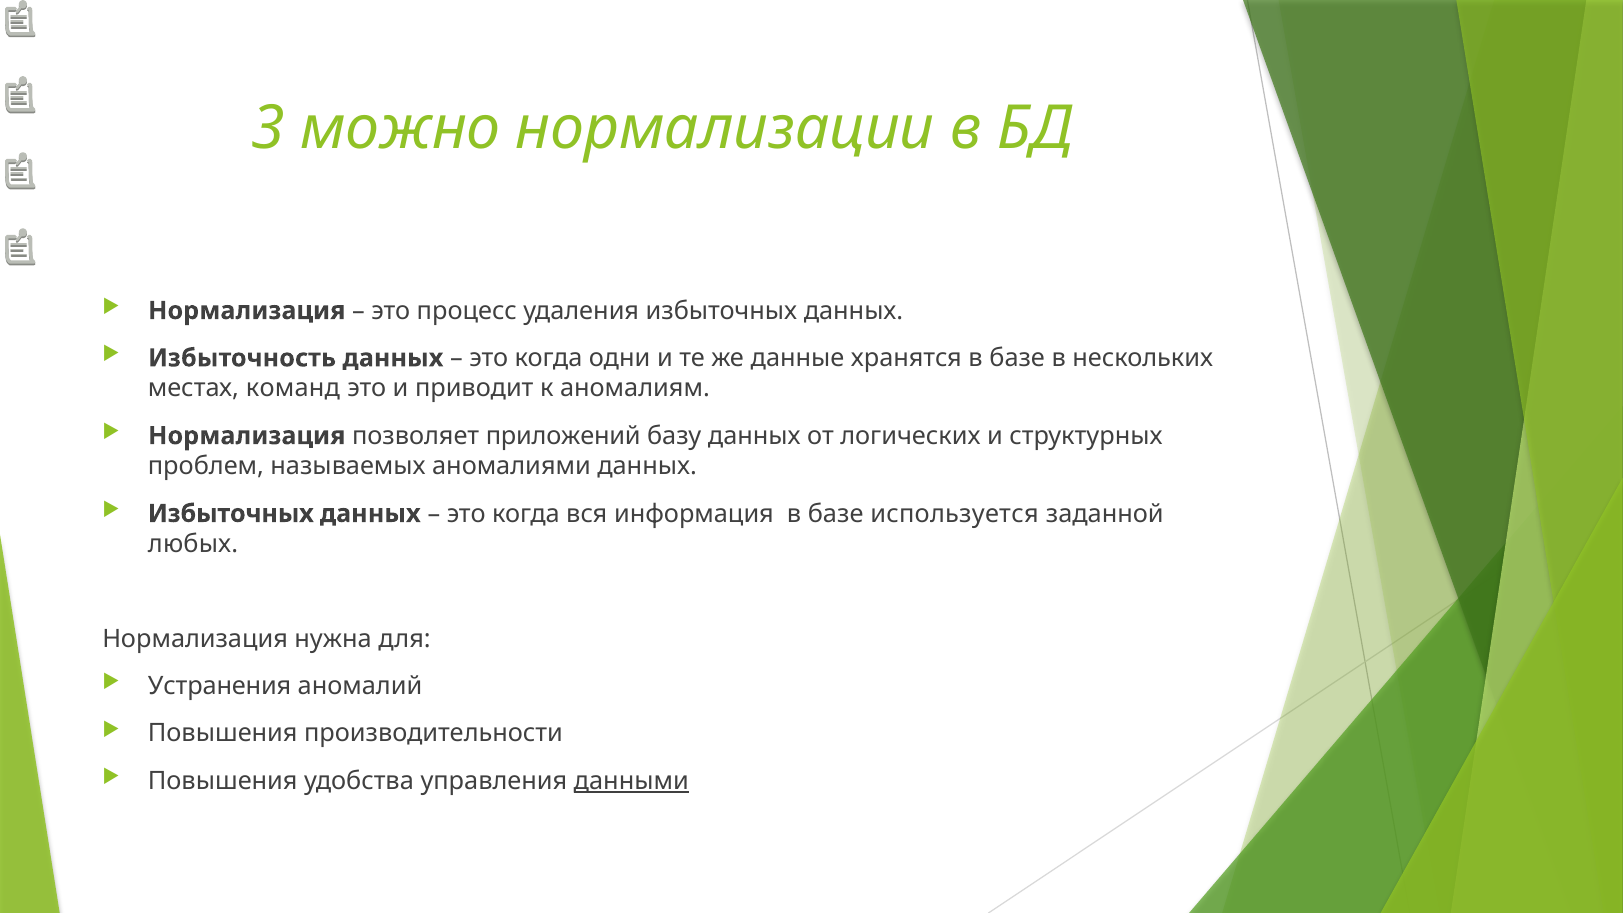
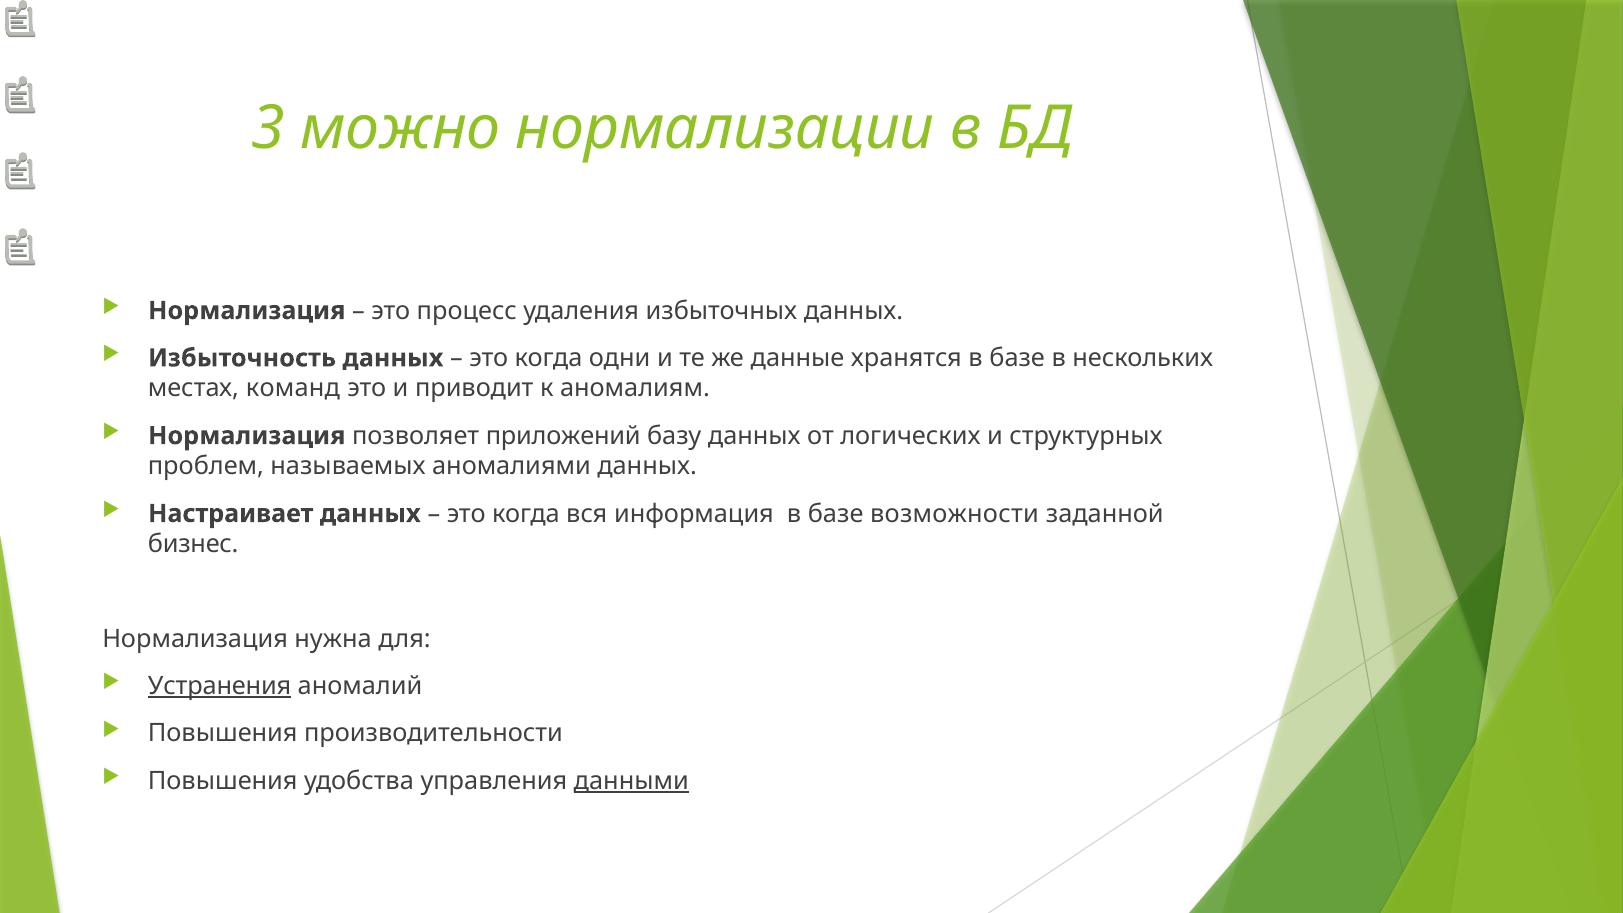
Избыточных at (231, 514): Избыточных -> Настраивает
используется: используется -> возможности
любых: любых -> бизнес
Устранения underline: none -> present
